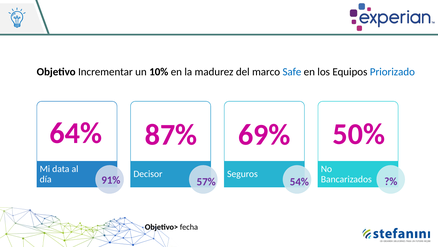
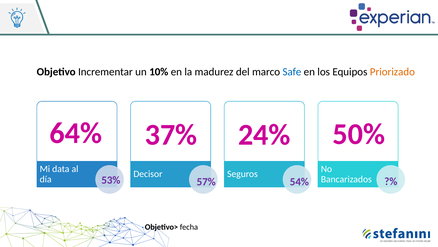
Priorizado colour: blue -> orange
87%: 87% -> 37%
69%: 69% -> 24%
91%: 91% -> 53%
